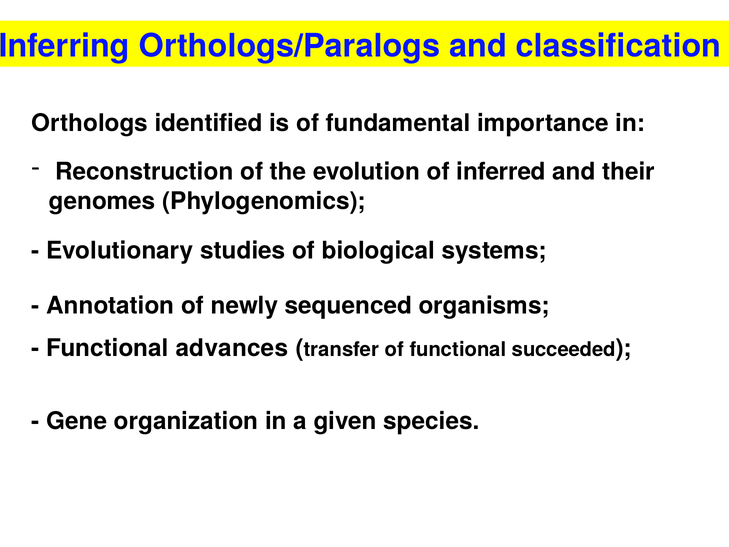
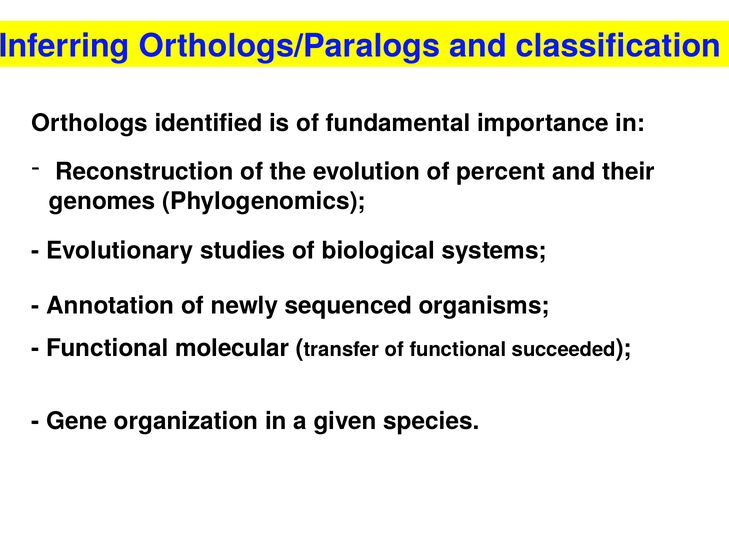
inferred: inferred -> percent
advances: advances -> molecular
